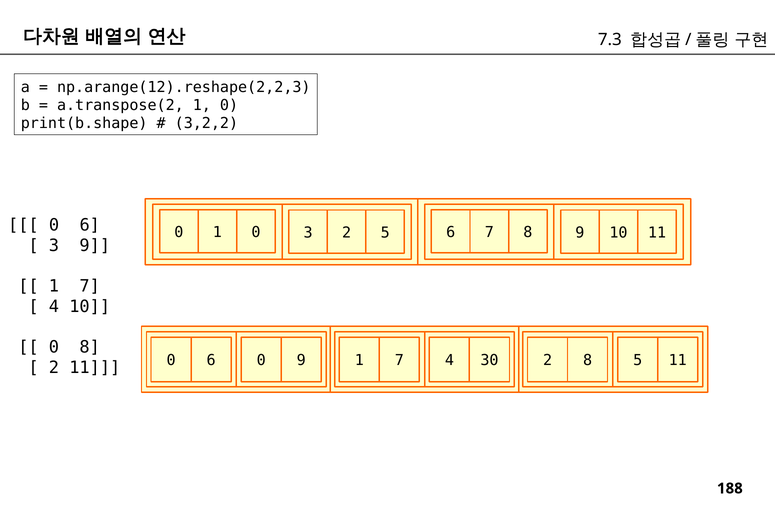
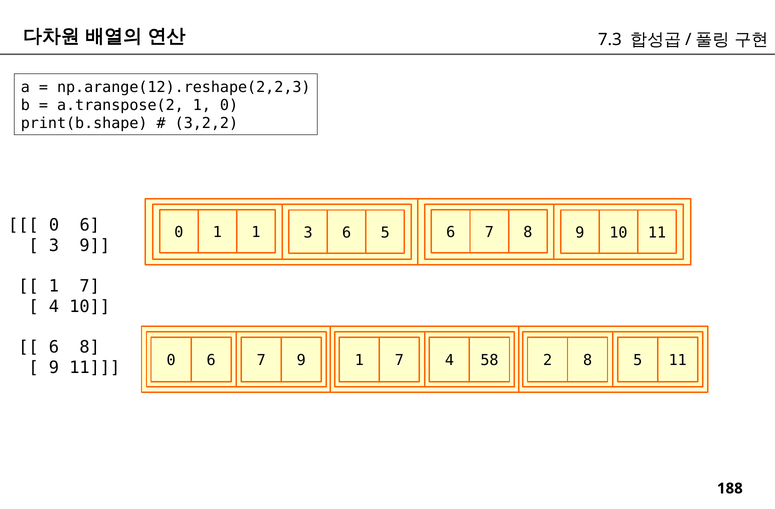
0 1 0: 0 -> 1
3 2: 2 -> 6
0 at (54, 347): 0 -> 6
0 6 0: 0 -> 7
30: 30 -> 58
2 at (54, 368): 2 -> 9
